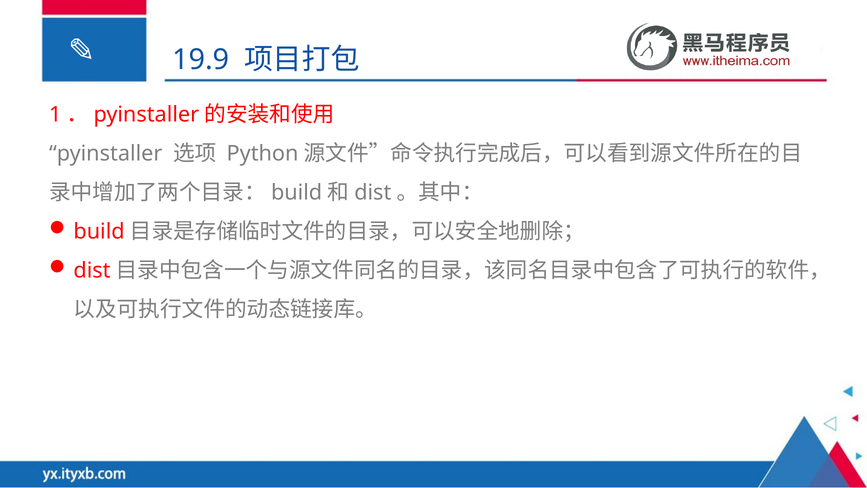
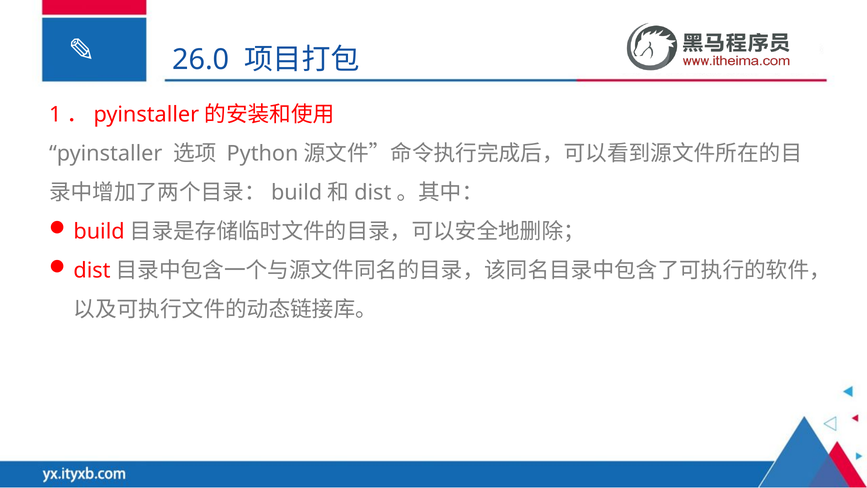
19.9: 19.9 -> 26.0
